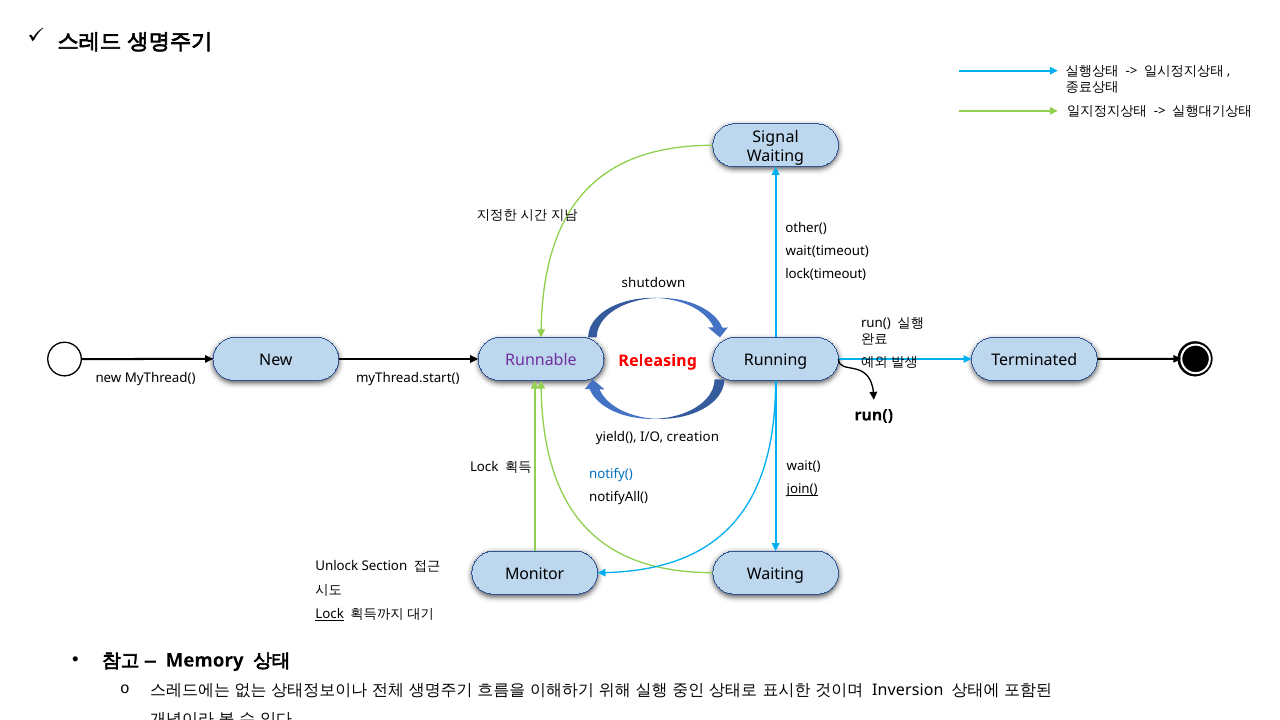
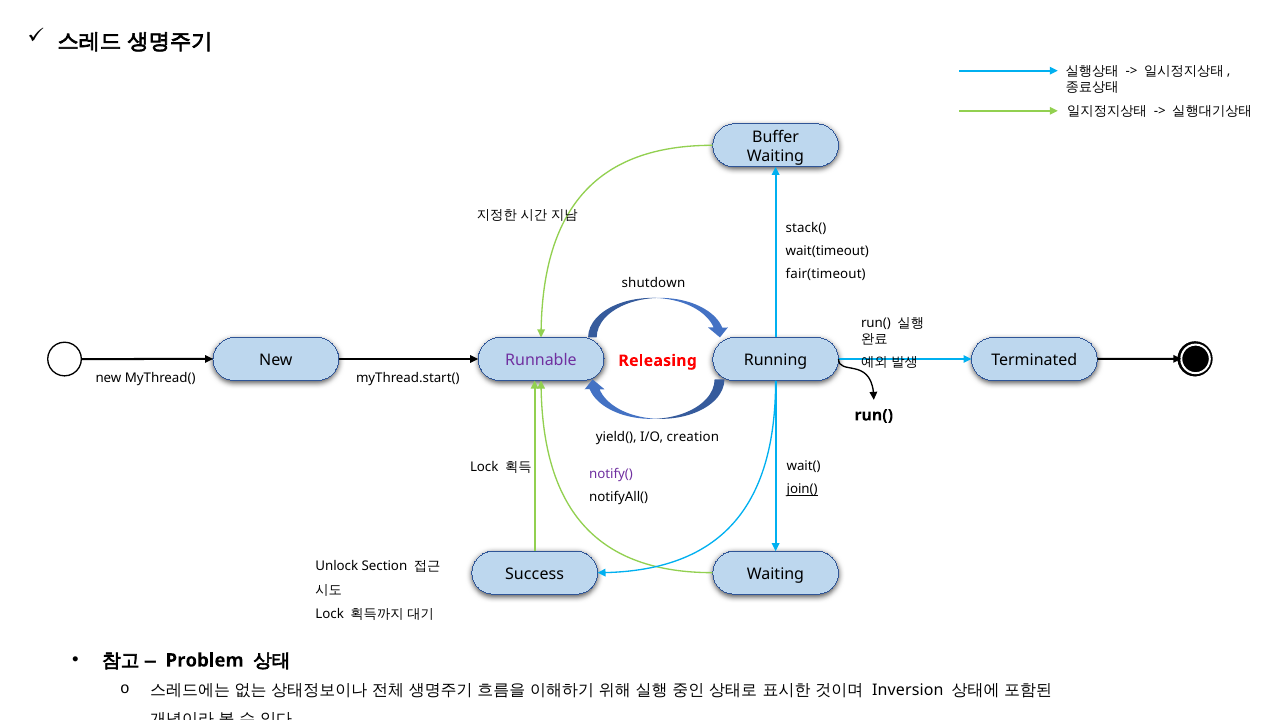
Signal: Signal -> Buffer
other(: other( -> stack(
lock(timeout: lock(timeout -> fair(timeout
notify( colour: blue -> purple
Monitor: Monitor -> Success
Lock at (330, 614) underline: present -> none
Memory: Memory -> Problem
